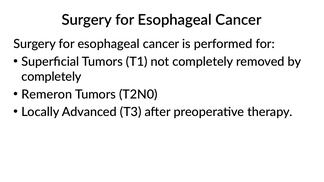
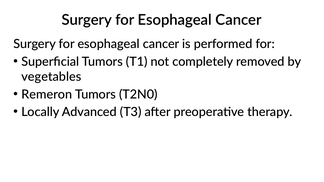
completely at (51, 77): completely -> vegetables
